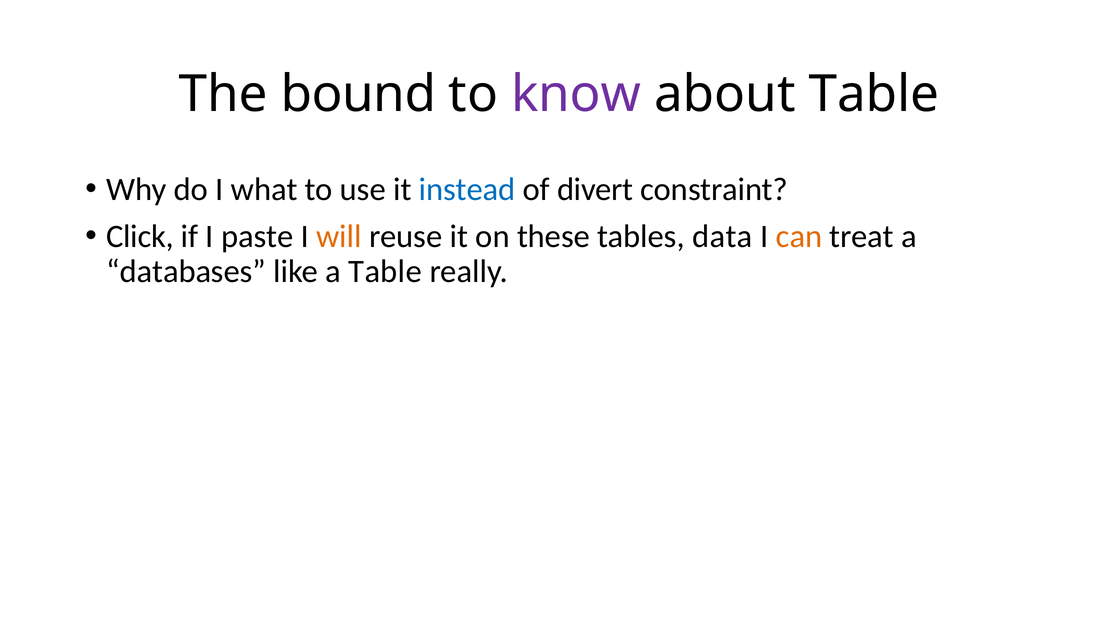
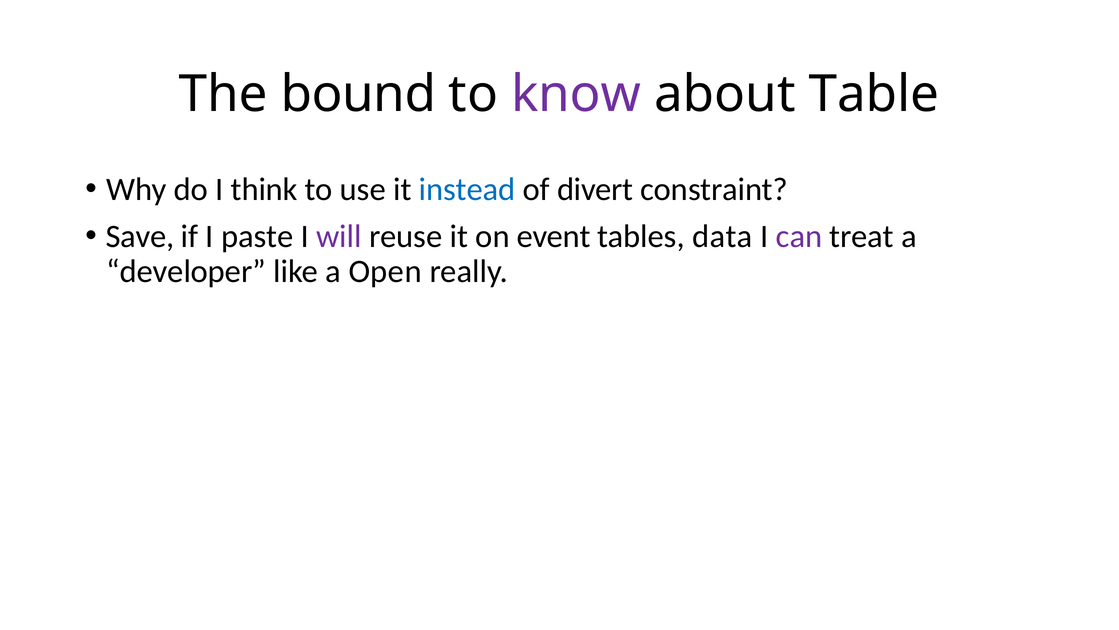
what: what -> think
Click: Click -> Save
will colour: orange -> purple
these: these -> event
can colour: orange -> purple
databases: databases -> developer
a Table: Table -> Open
